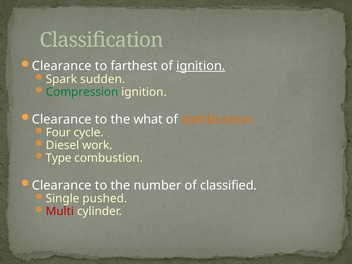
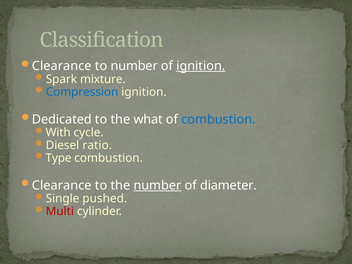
to farthest: farthest -> number
sudden: sudden -> mixture
Compression colour: green -> blue
Clearance at (62, 119): Clearance -> Dedicated
combustion at (218, 119) colour: orange -> blue
Four: Four -> With
work: work -> ratio
number at (157, 185) underline: none -> present
classified: classified -> diameter
